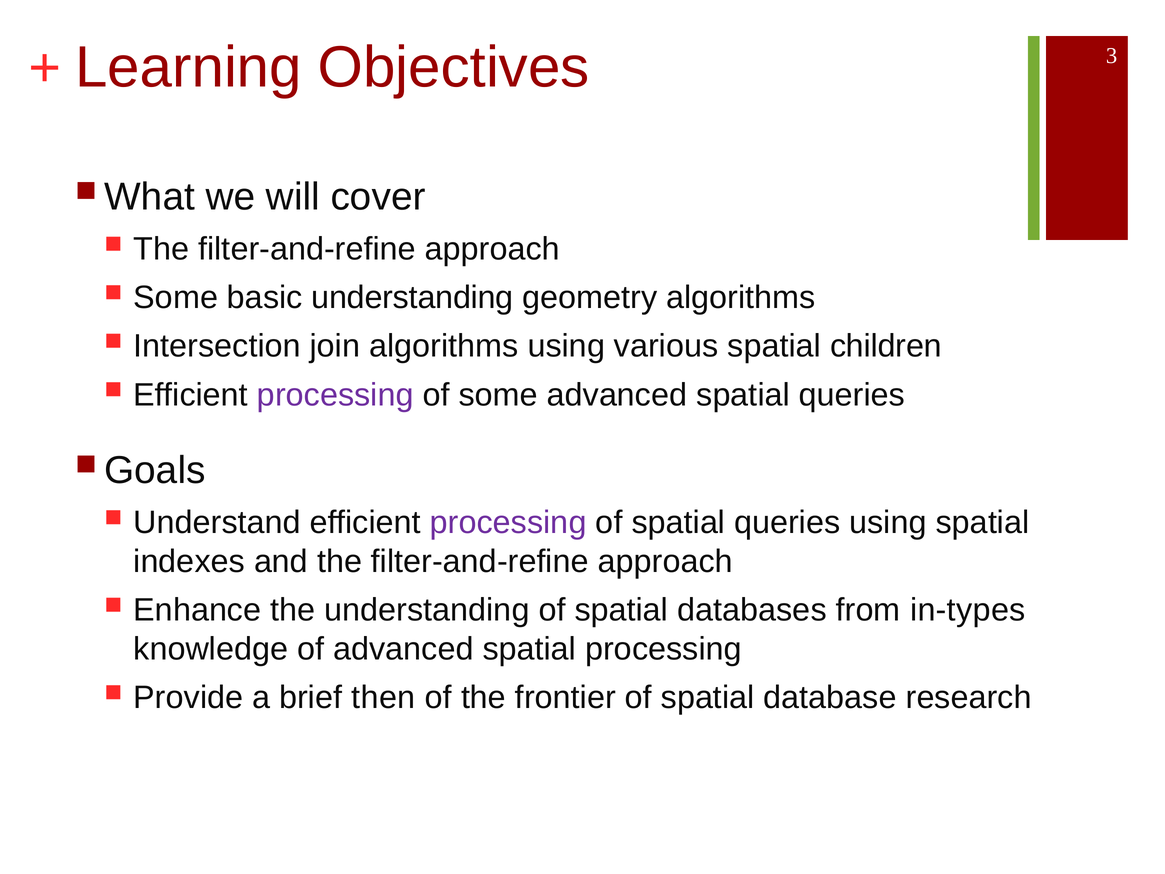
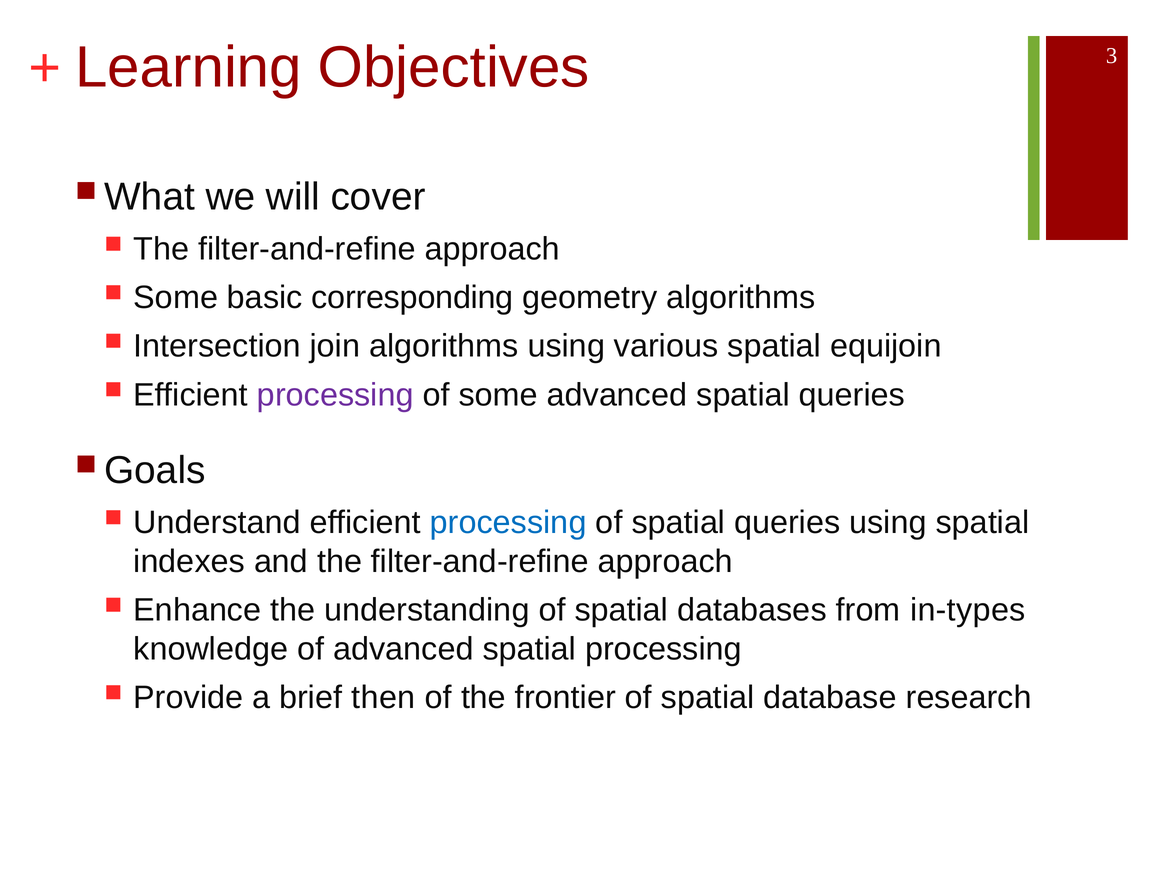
basic understanding: understanding -> corresponding
children: children -> equijoin
processing at (508, 522) colour: purple -> blue
